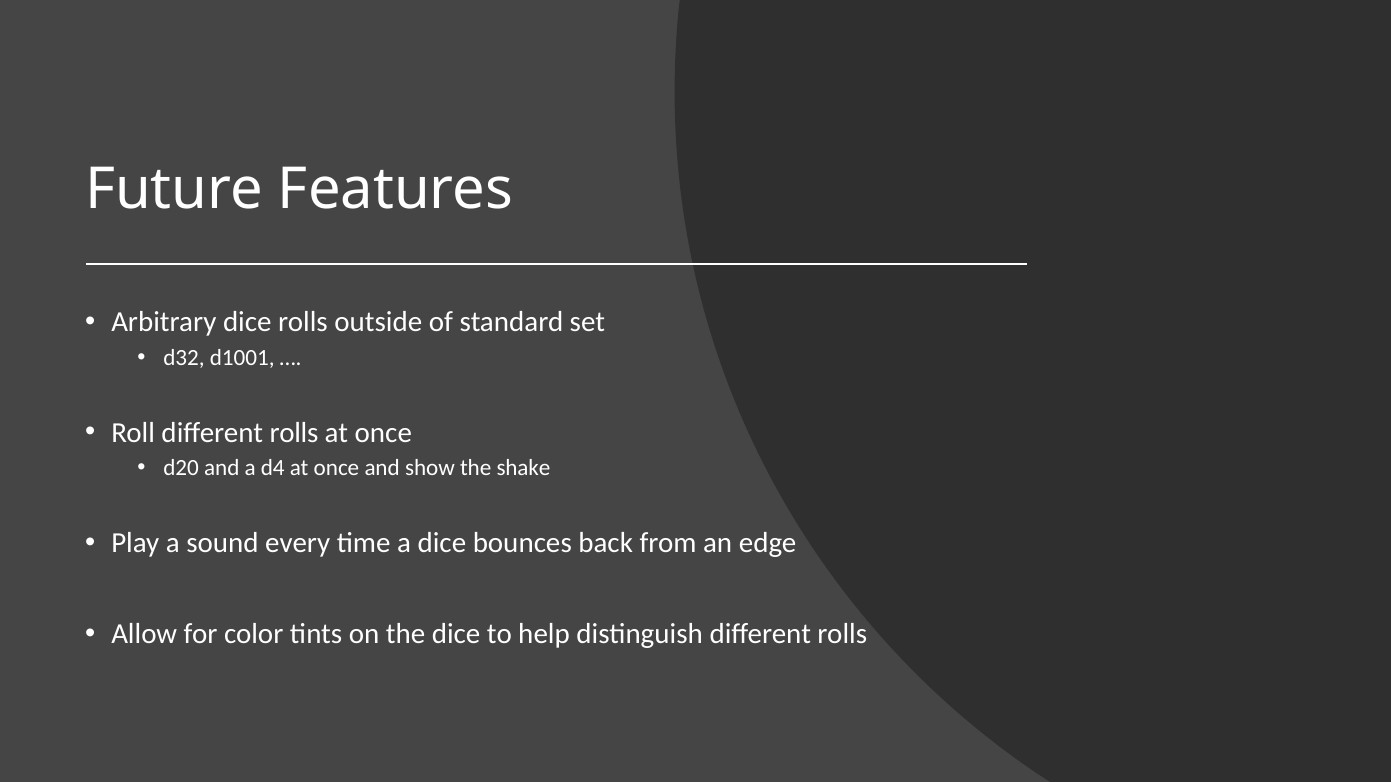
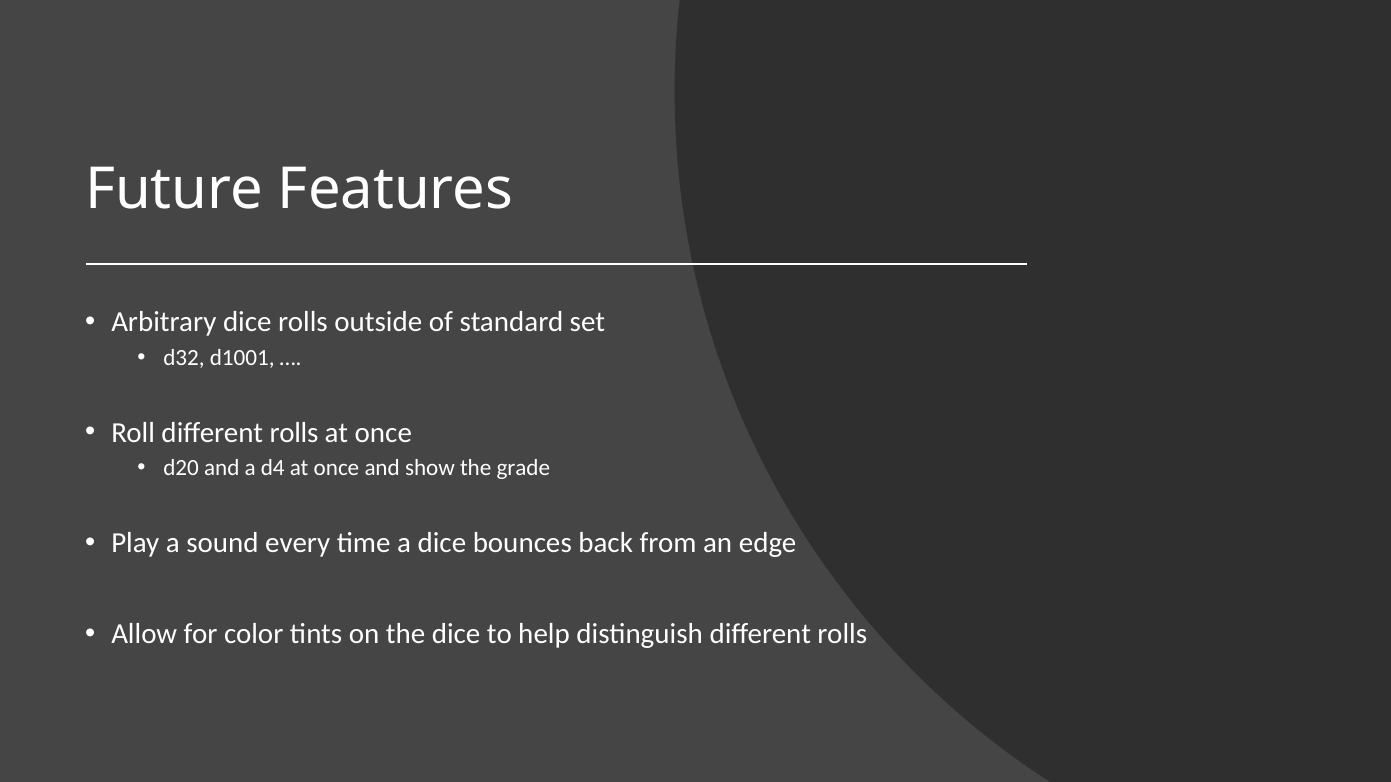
shake: shake -> grade
